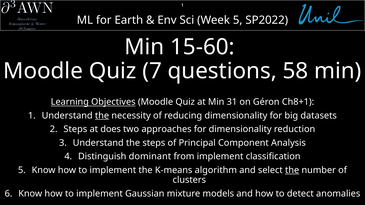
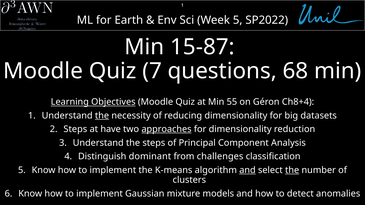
15-60: 15-60 -> 15-87
58: 58 -> 68
31: 31 -> 55
Ch8+1: Ch8+1 -> Ch8+4
does: does -> have
approaches underline: none -> present
from implement: implement -> challenges
and at (247, 170) underline: none -> present
